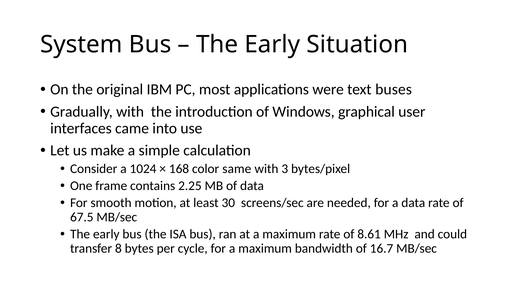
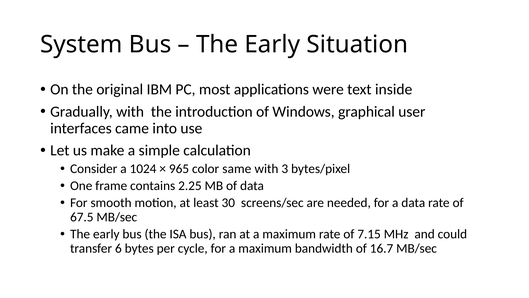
buses: buses -> inside
168: 168 -> 965
8.61: 8.61 -> 7.15
8: 8 -> 6
